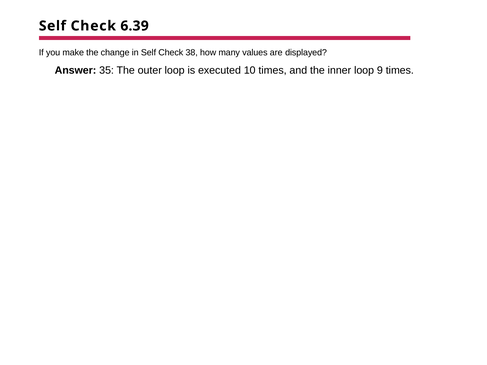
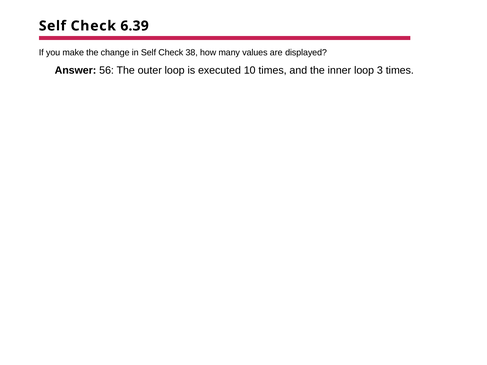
35: 35 -> 56
9: 9 -> 3
